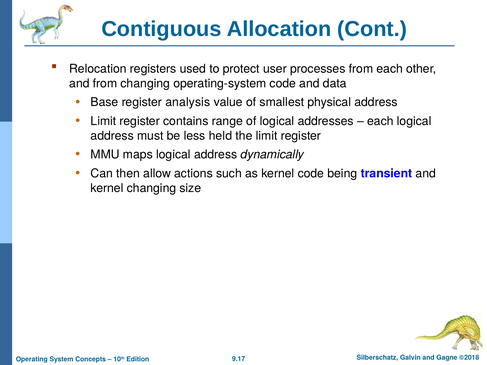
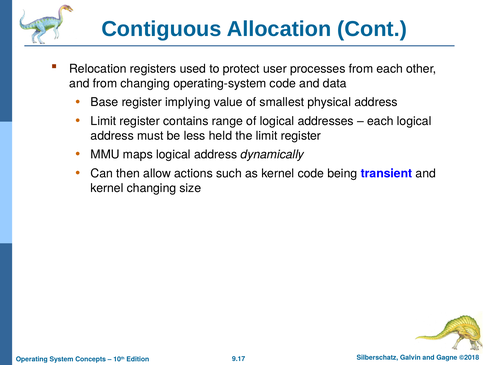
analysis: analysis -> implying
